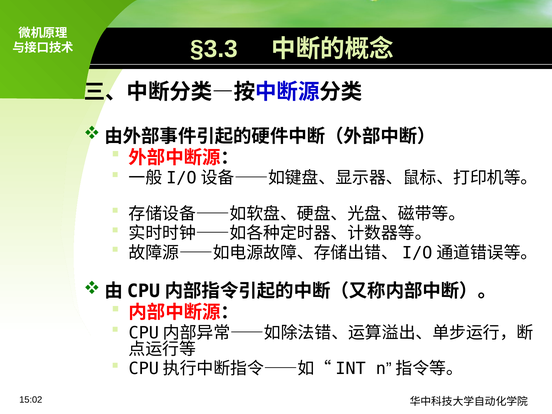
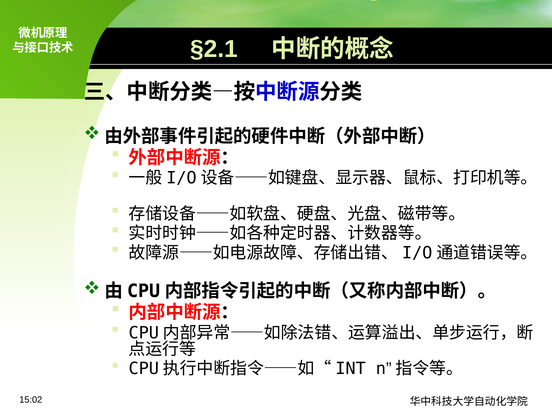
§3.3: §3.3 -> §2.1
